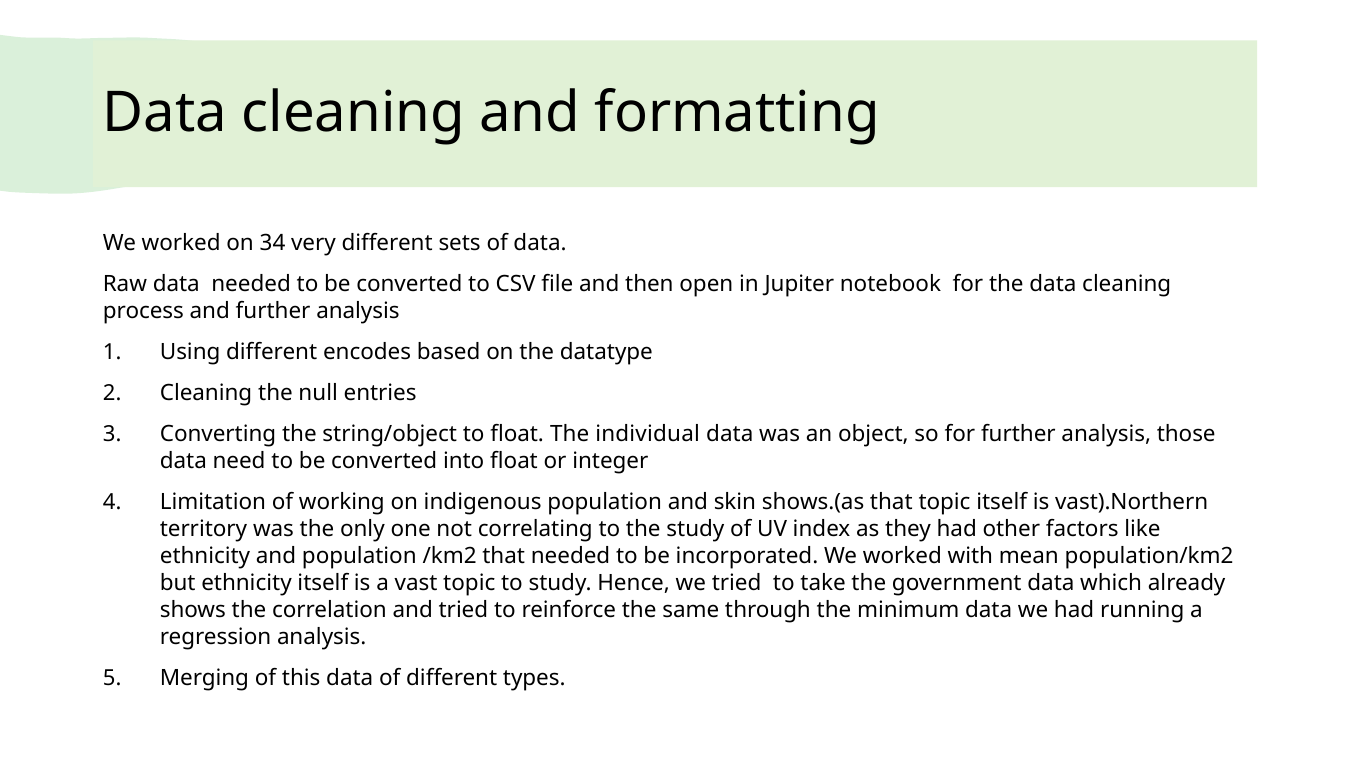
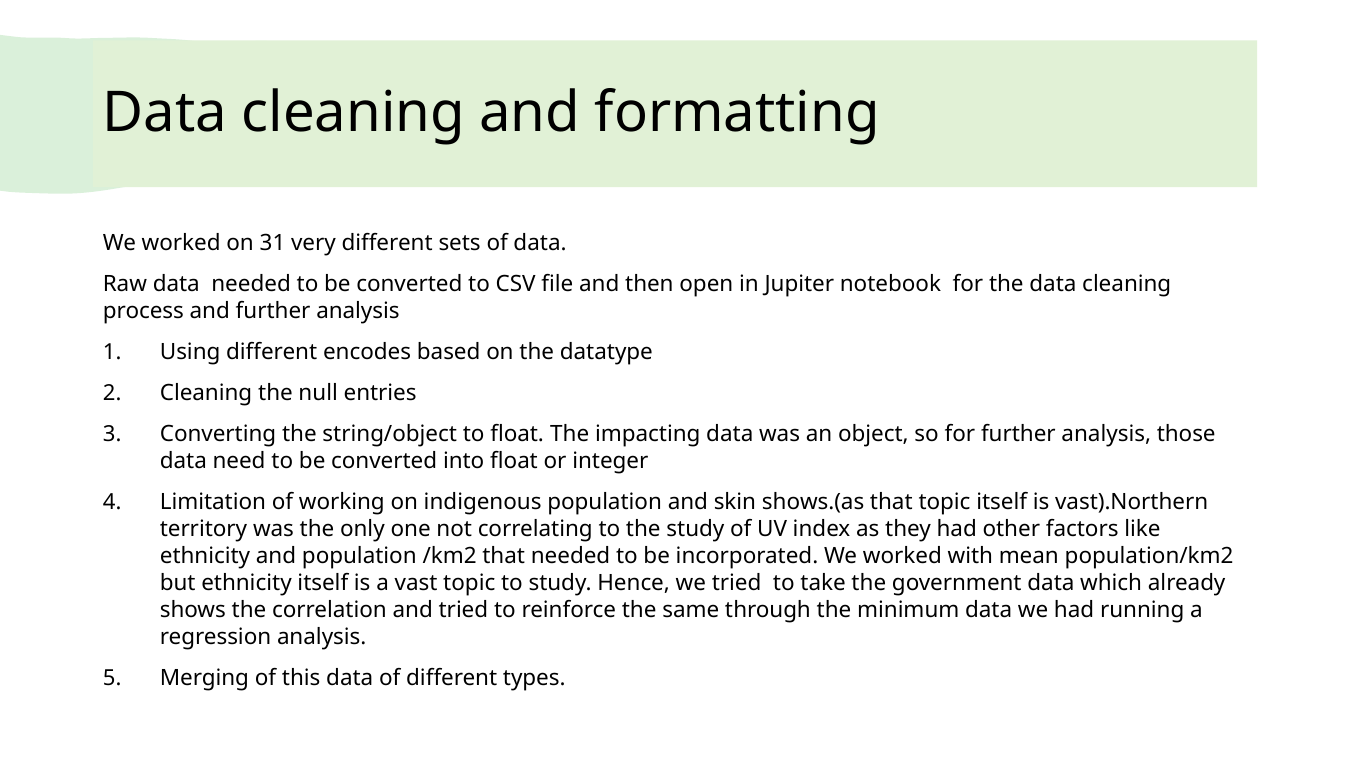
34: 34 -> 31
individual: individual -> impacting
